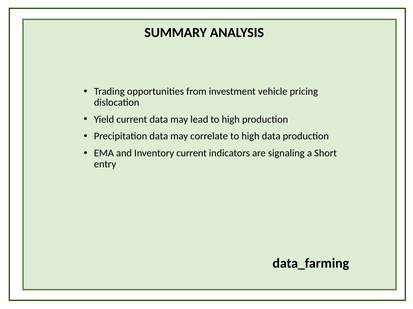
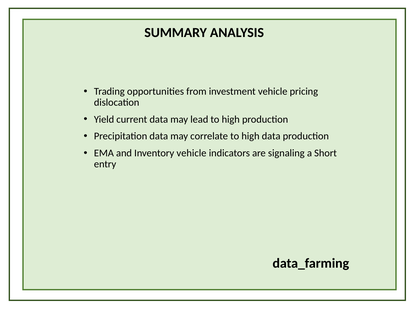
Inventory current: current -> vehicle
